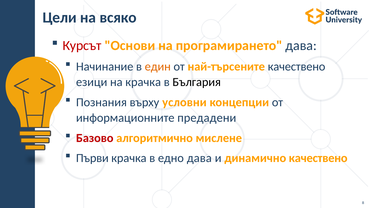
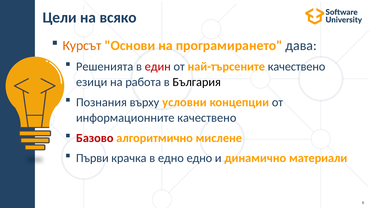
Курсът colour: red -> orange
Начинание: Начинание -> Решенията
един colour: orange -> red
на крачка: крачка -> работа
информационните предадени: предадени -> качествено
едно дава: дава -> едно
динамично качествено: качествено -> материали
